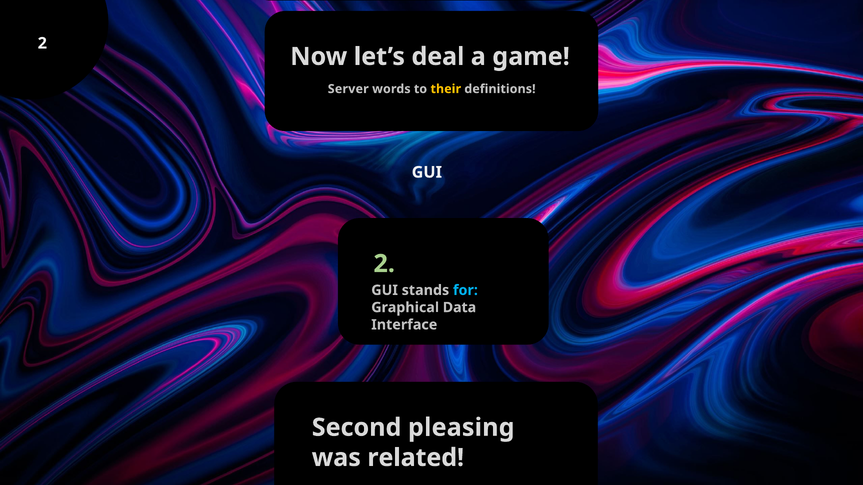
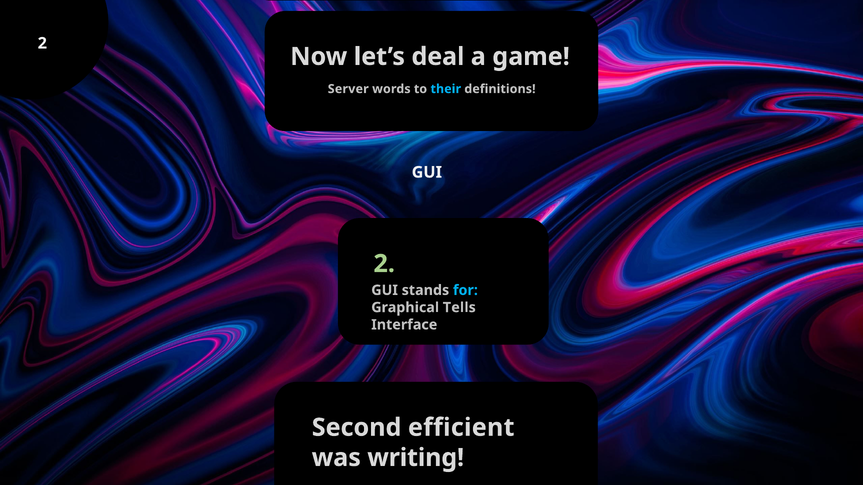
their colour: yellow -> light blue
Data: Data -> Tells
pleasing: pleasing -> efficient
related: related -> writing
